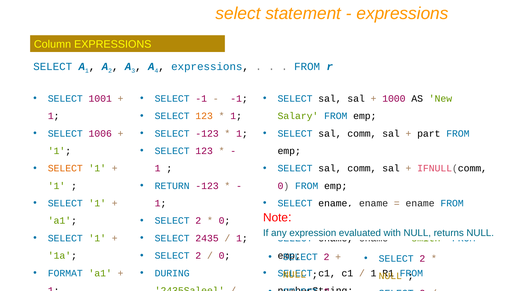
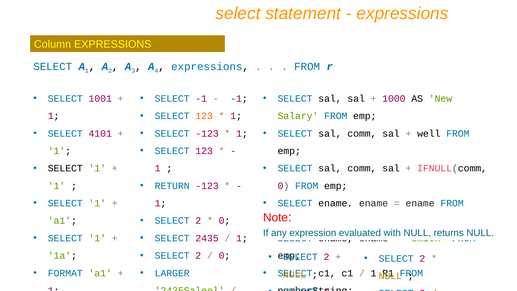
1006: 1006 -> 4101
part: part -> well
SELECT at (65, 168) colour: orange -> black
DURING: DURING -> LARGER
